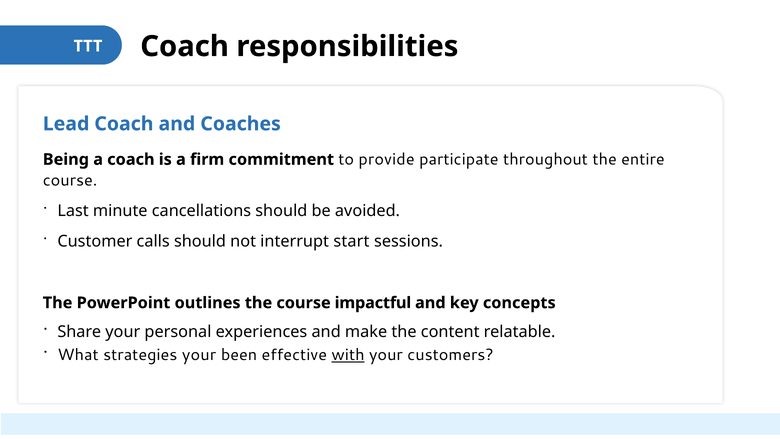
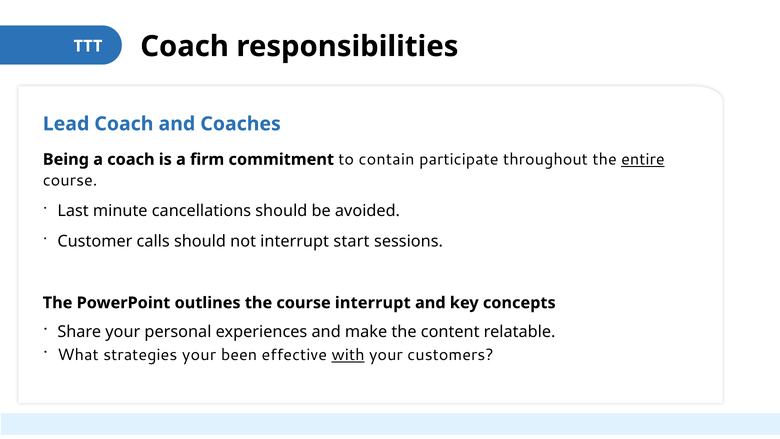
provide: provide -> contain
entire underline: none -> present
course impactful: impactful -> interrupt
